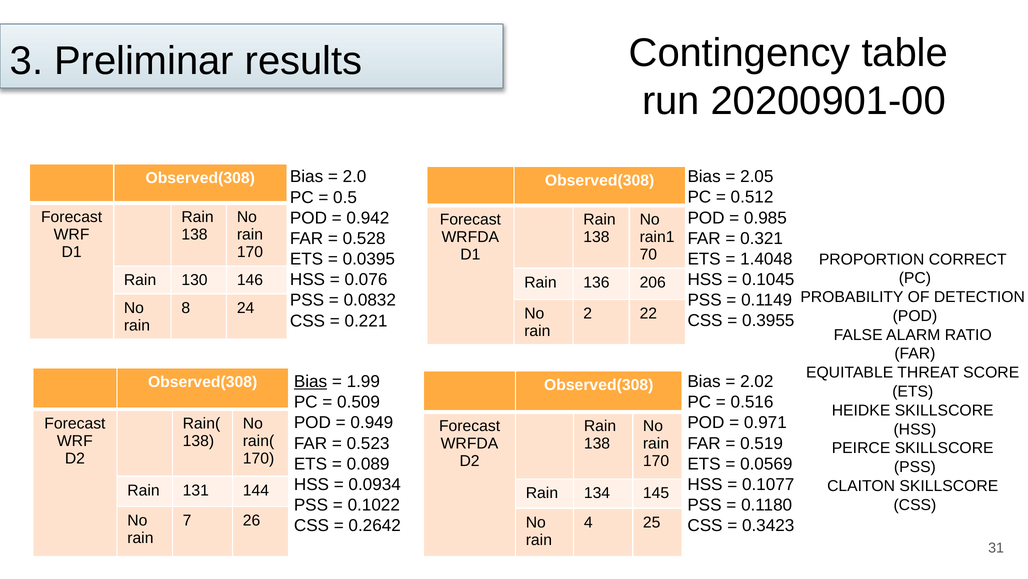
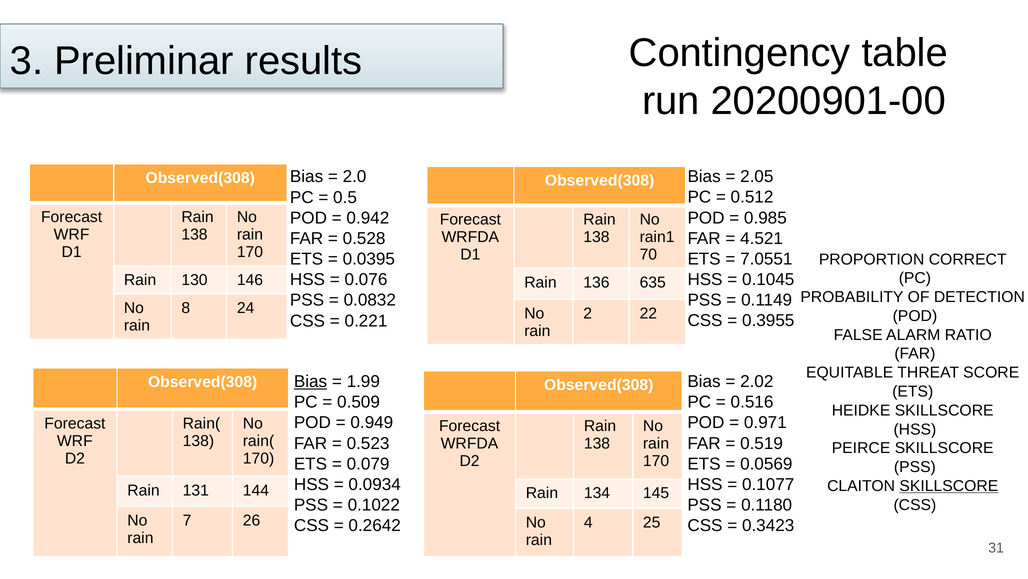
0.321: 0.321 -> 4.521
1.4048: 1.4048 -> 7.0551
206: 206 -> 635
0.089: 0.089 -> 0.079
SKILLSCORE at (949, 485) underline: none -> present
